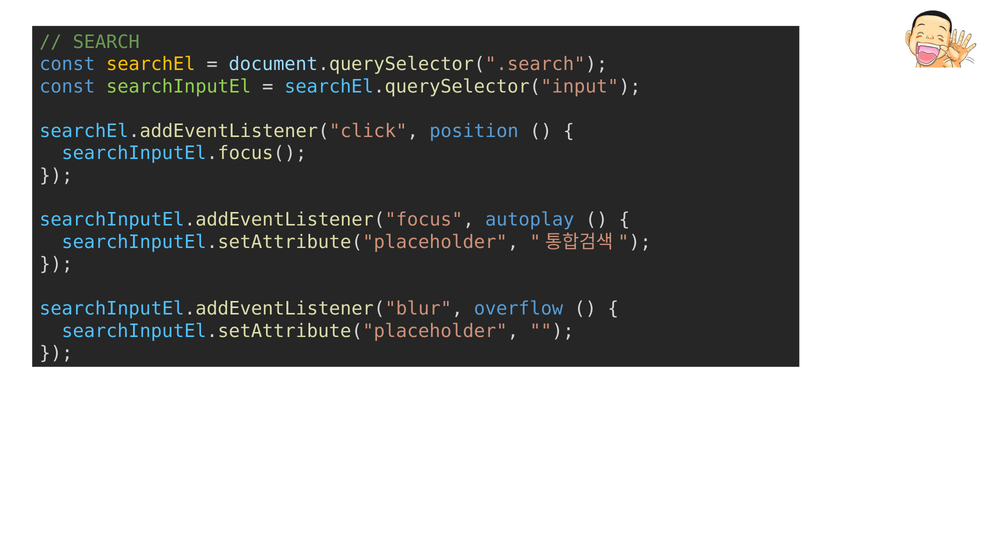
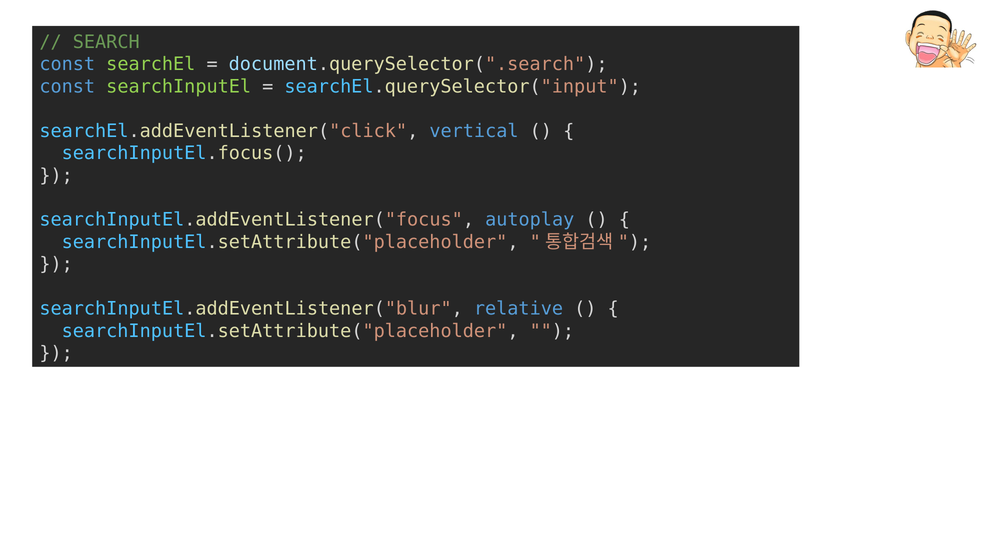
searchEl colour: yellow -> light green
position: position -> vertical
overflow: overflow -> relative
